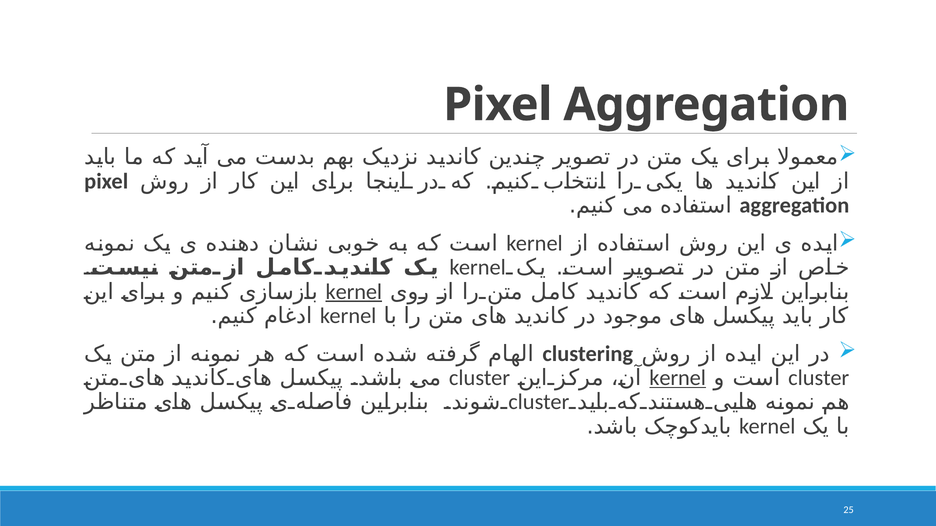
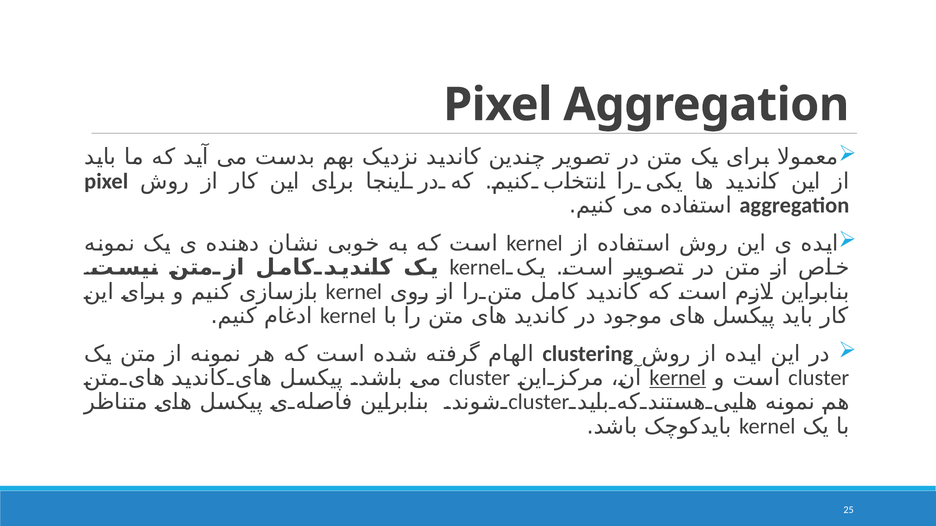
kernel at (354, 292) underline: present -> none
